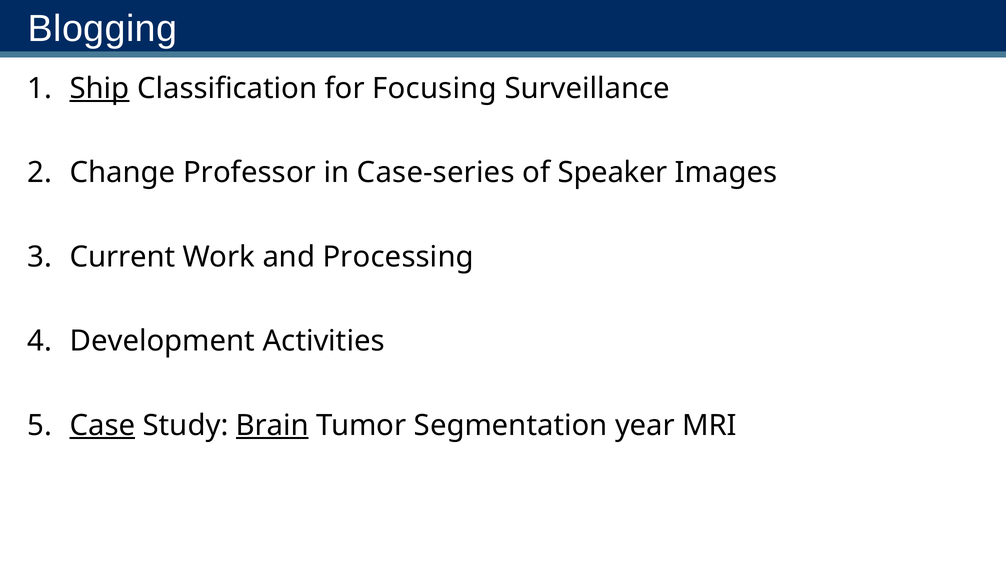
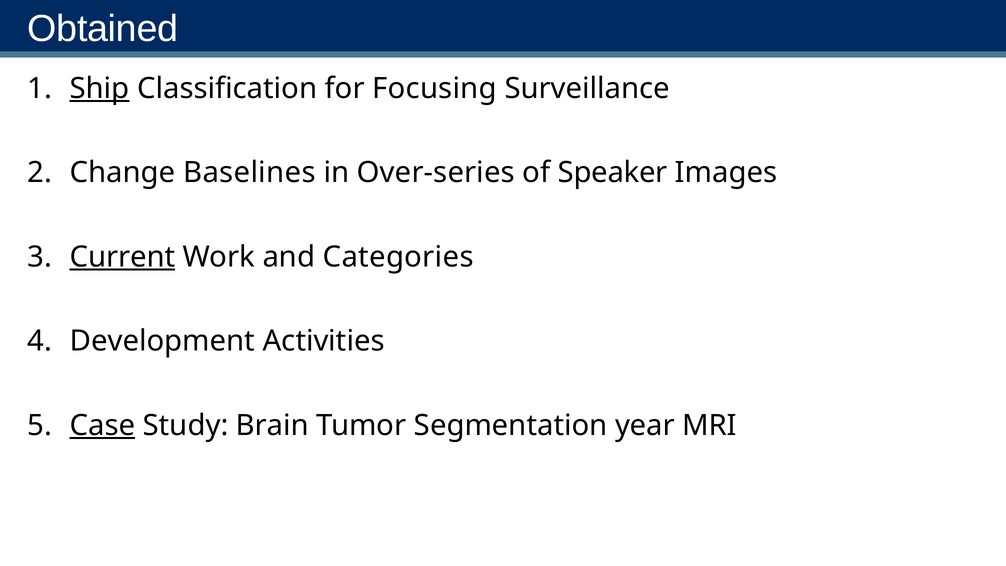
Blogging: Blogging -> Obtained
Professor: Professor -> Baselines
Case-series: Case-series -> Over-series
Current underline: none -> present
Processing: Processing -> Categories
Brain underline: present -> none
